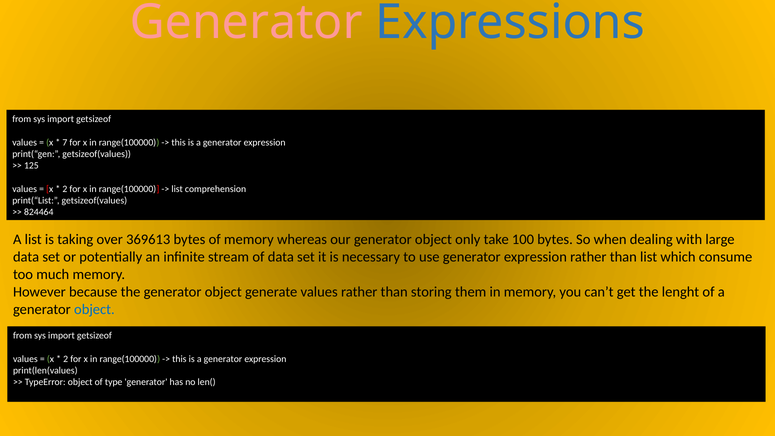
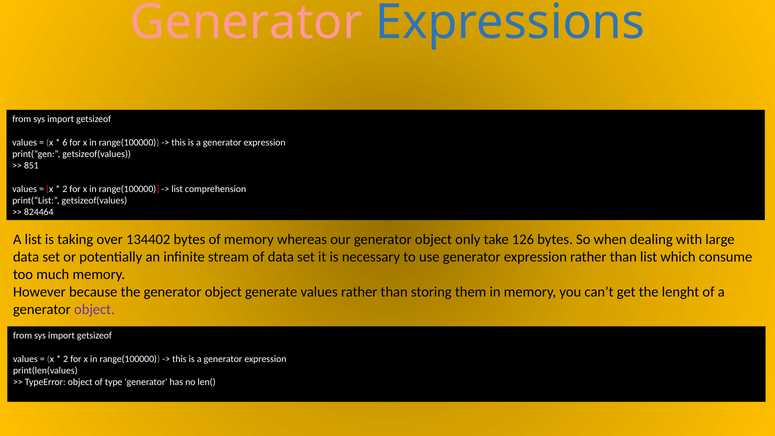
7: 7 -> 6
125: 125 -> 851
369613: 369613 -> 134402
100: 100 -> 126
object at (94, 309) colour: blue -> purple
